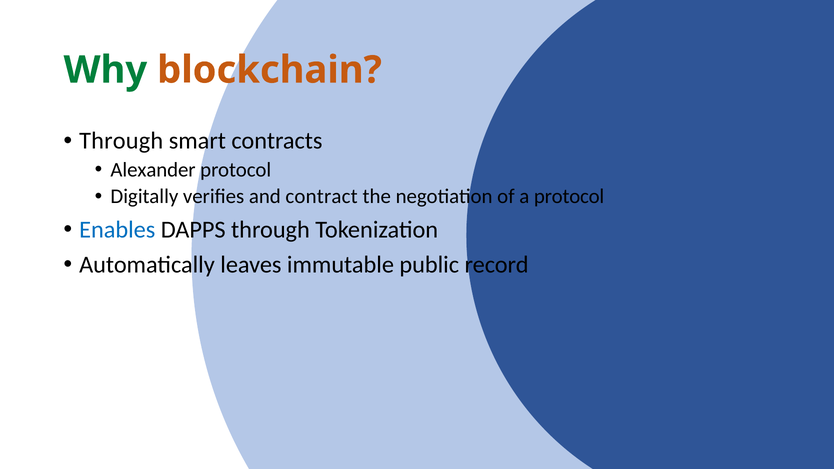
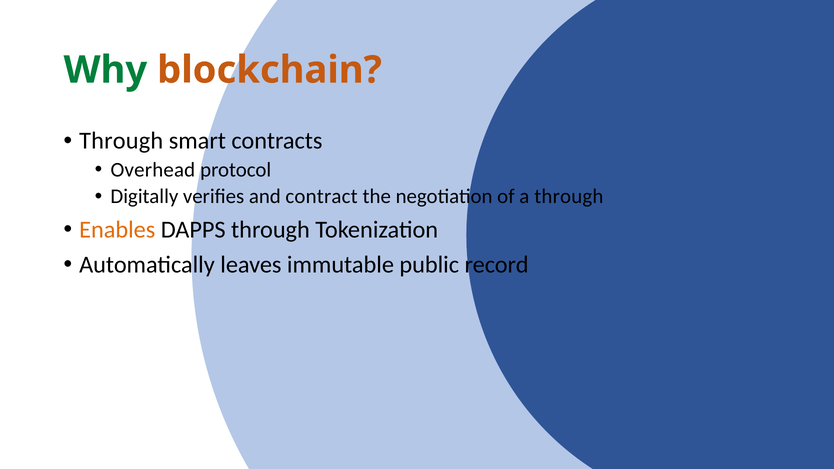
Alexander: Alexander -> Overhead
a protocol: protocol -> through
Enables colour: blue -> orange
